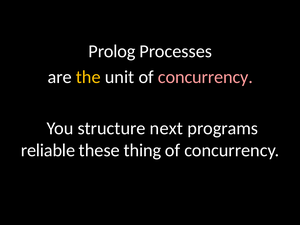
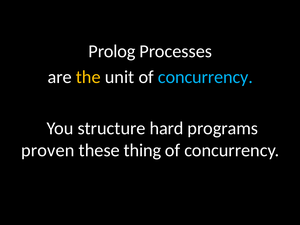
concurrency at (205, 77) colour: pink -> light blue
next: next -> hard
reliable: reliable -> proven
